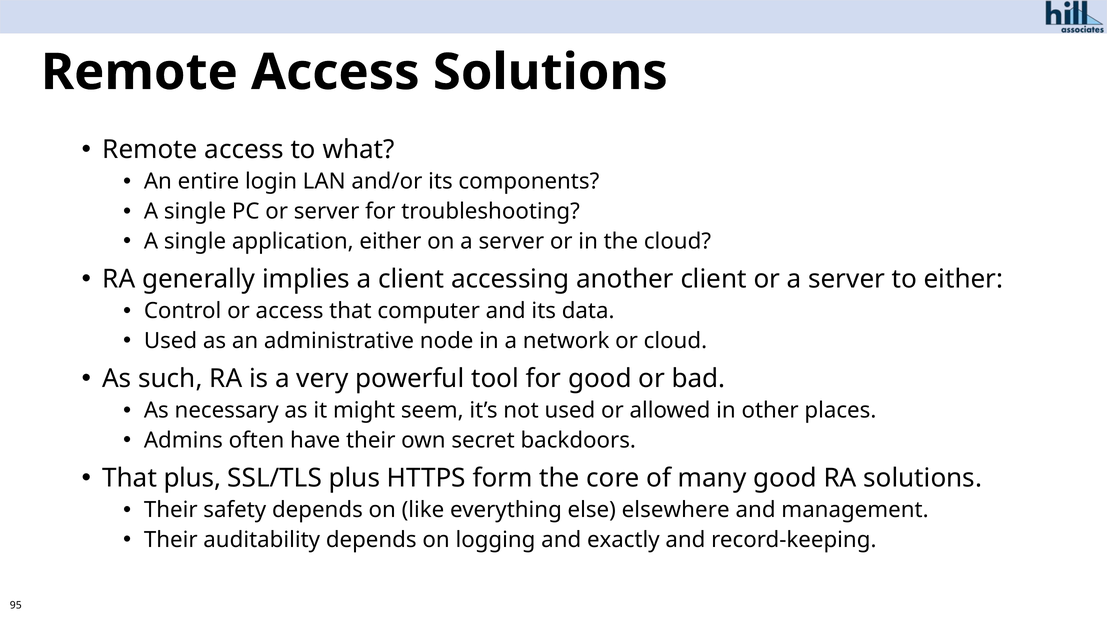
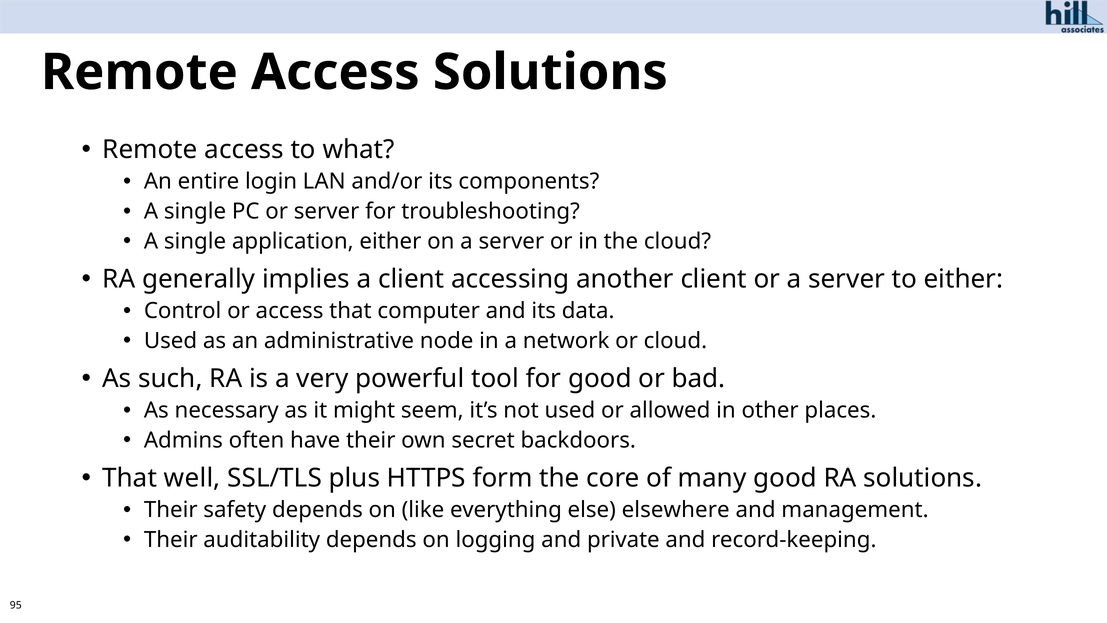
That plus: plus -> well
exactly: exactly -> private
